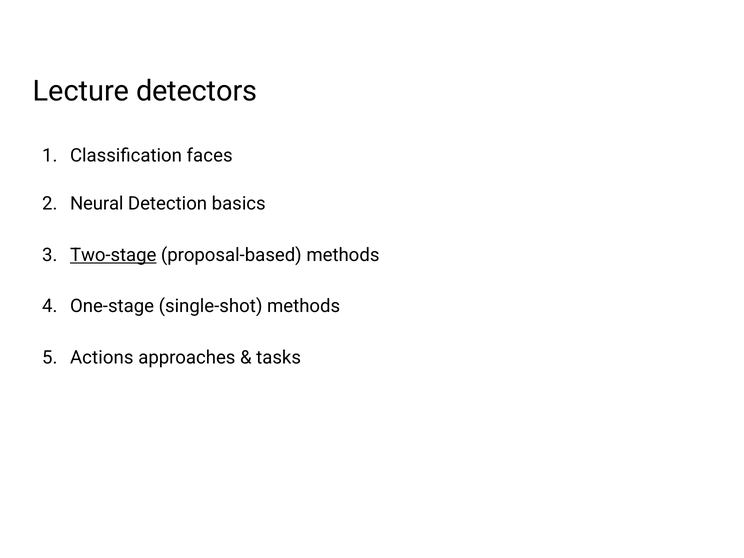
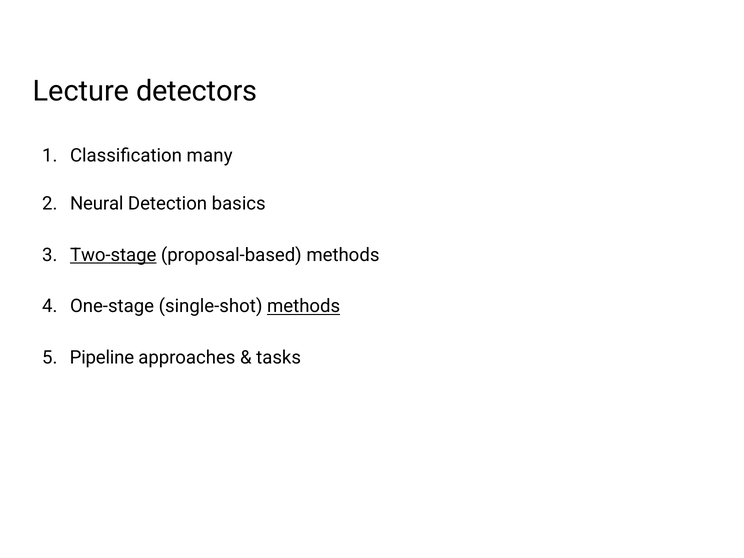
faces: faces -> many
methods at (304, 306) underline: none -> present
Actions: Actions -> Pipeline
